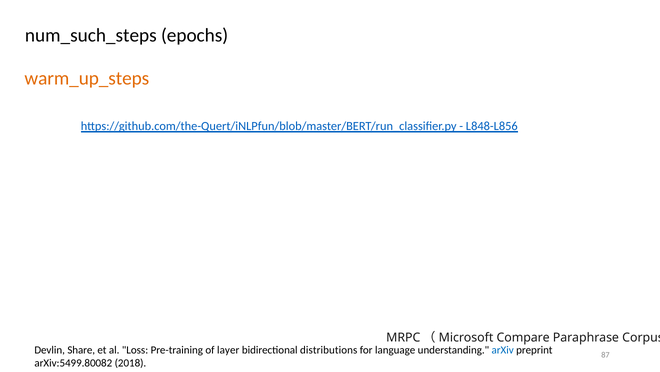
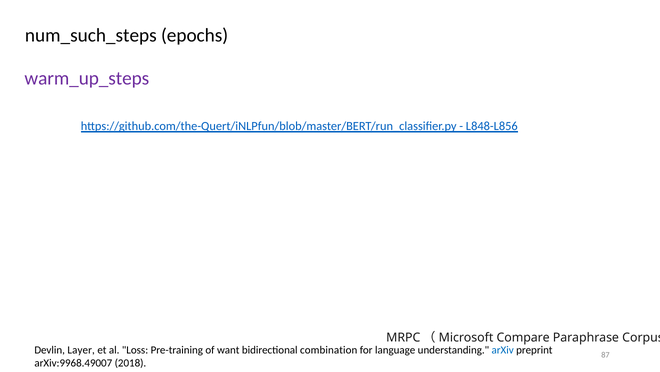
warm_up_steps colour: orange -> purple
Share: Share -> Layer
layer: layer -> want
distributions: distributions -> combination
arXiv:5499.80082: arXiv:5499.80082 -> arXiv:9968.49007
